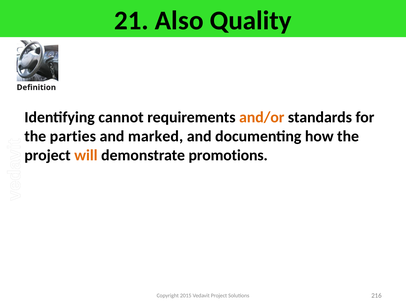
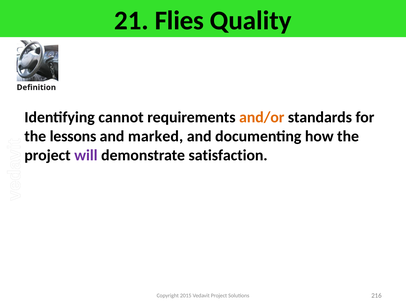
Also: Also -> Flies
parties: parties -> lessons
will colour: orange -> purple
promotions: promotions -> satisfaction
